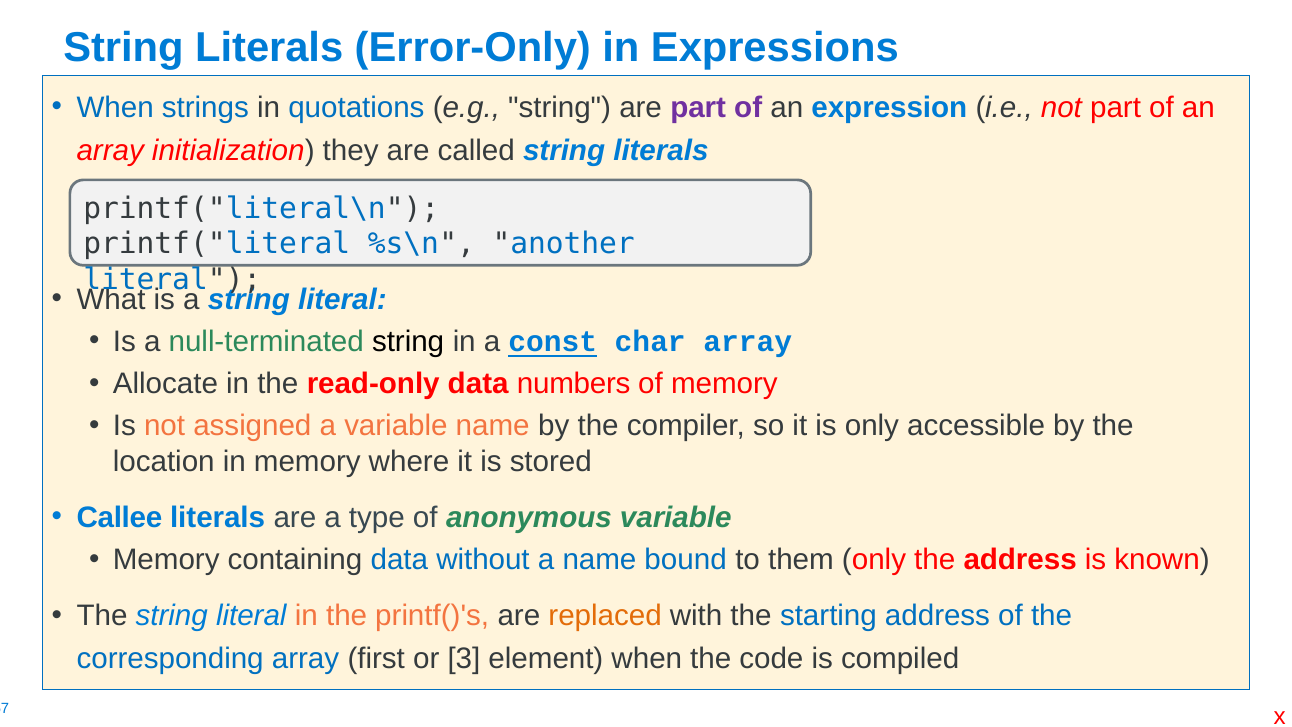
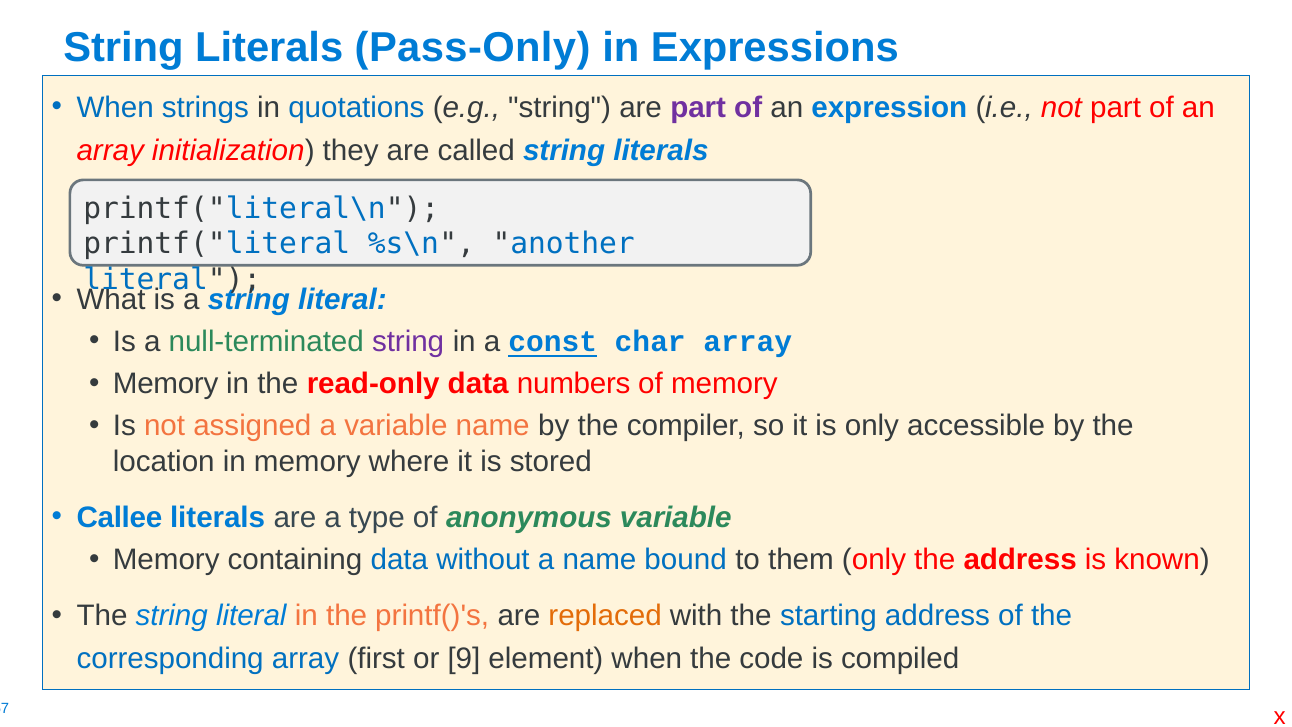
Error-Only: Error-Only -> Pass-Only
string at (408, 341) colour: black -> purple
Allocate at (165, 384): Allocate -> Memory
3: 3 -> 9
